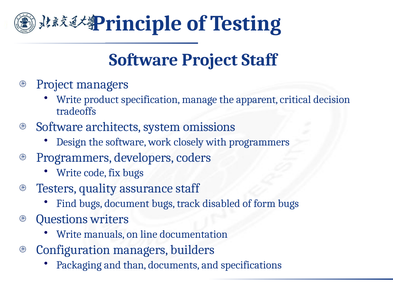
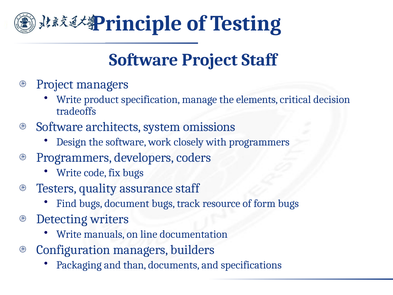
apparent: apparent -> elements
disabled: disabled -> resource
Questions: Questions -> Detecting
